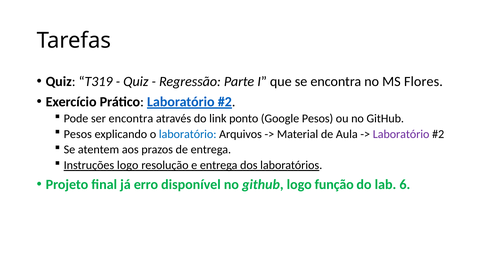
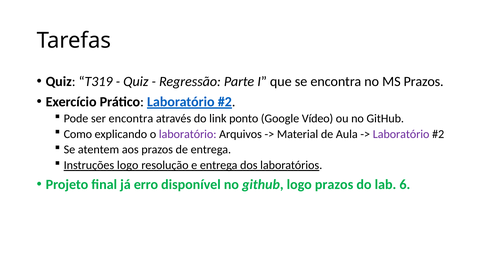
MS Flores: Flores -> Prazos
Google Pesos: Pesos -> Vídeo
Pesos at (78, 134): Pesos -> Como
laboratório at (188, 134) colour: blue -> purple
logo função: função -> prazos
